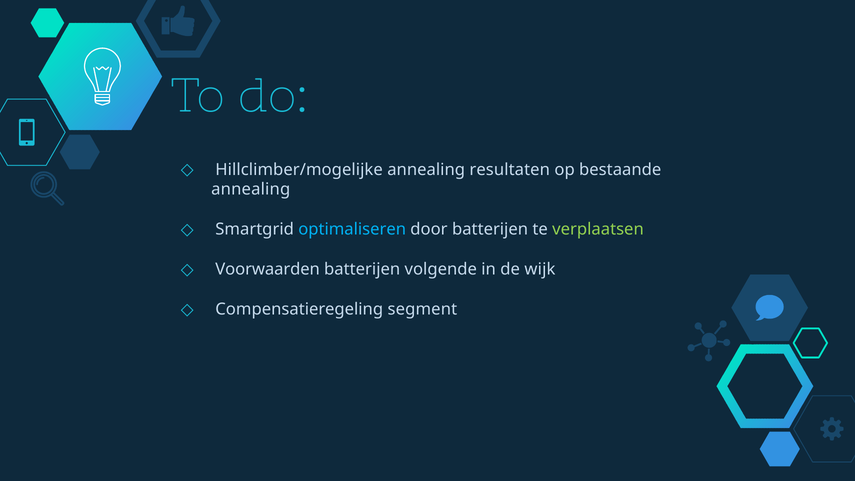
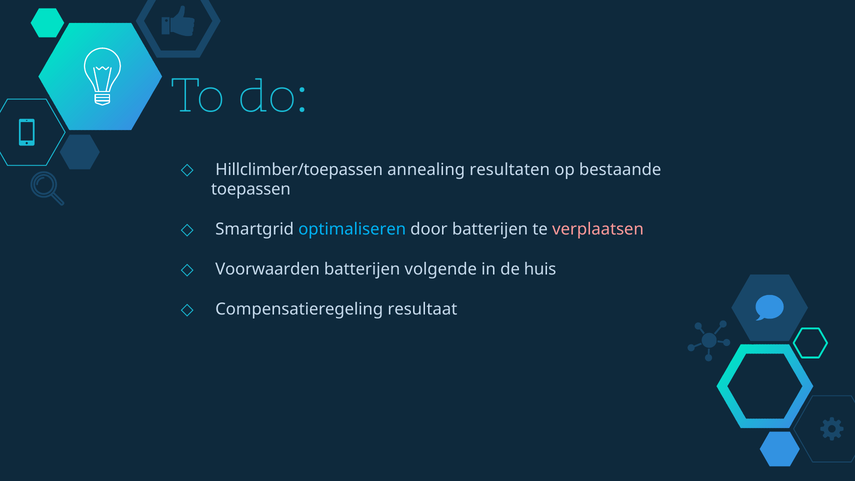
Hillclimber/mogelijke: Hillclimber/mogelijke -> Hillclimber/toepassen
annealing at (251, 189): annealing -> toepassen
verplaatsen colour: light green -> pink
wijk: wijk -> huis
segment: segment -> resultaat
